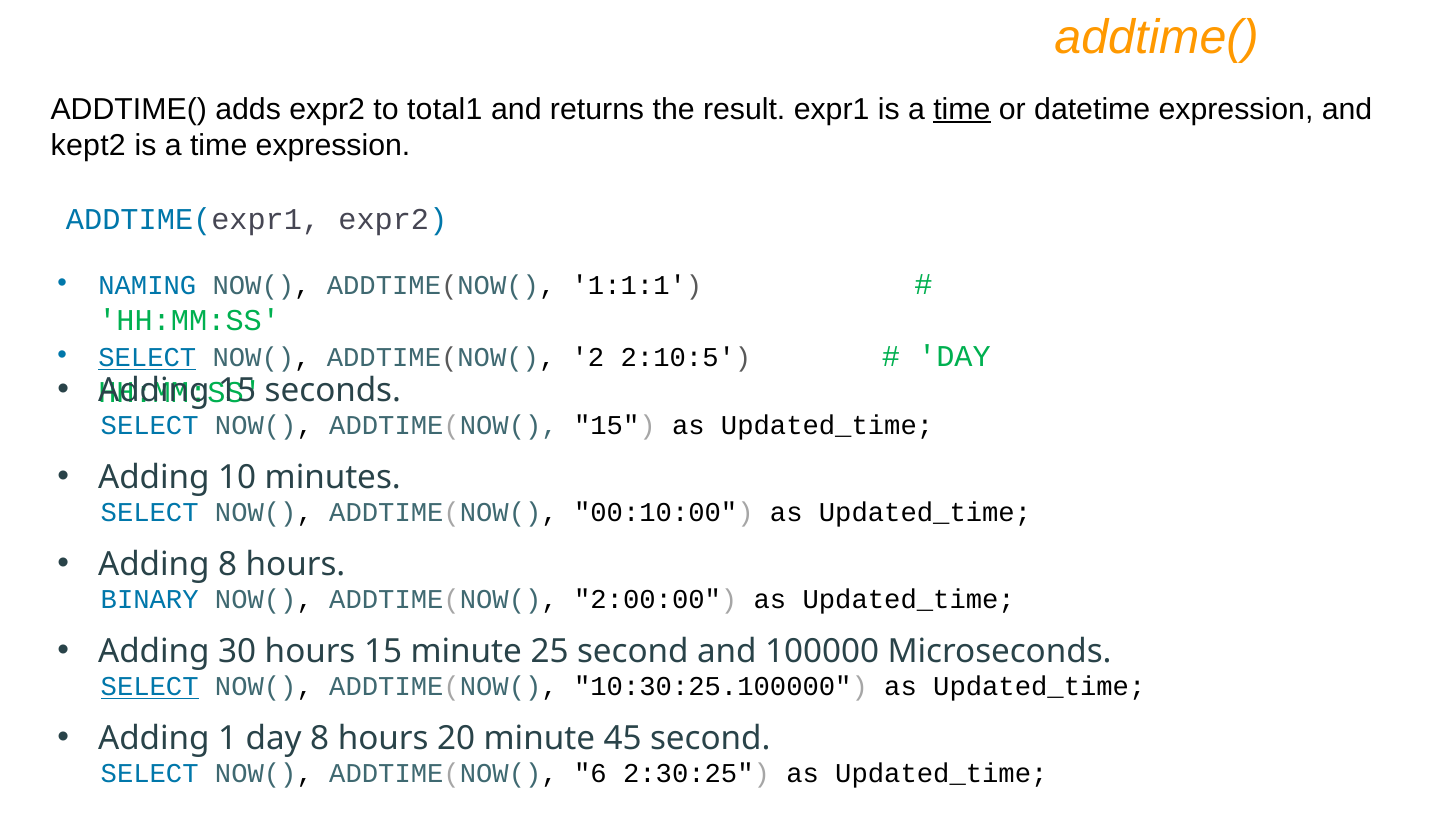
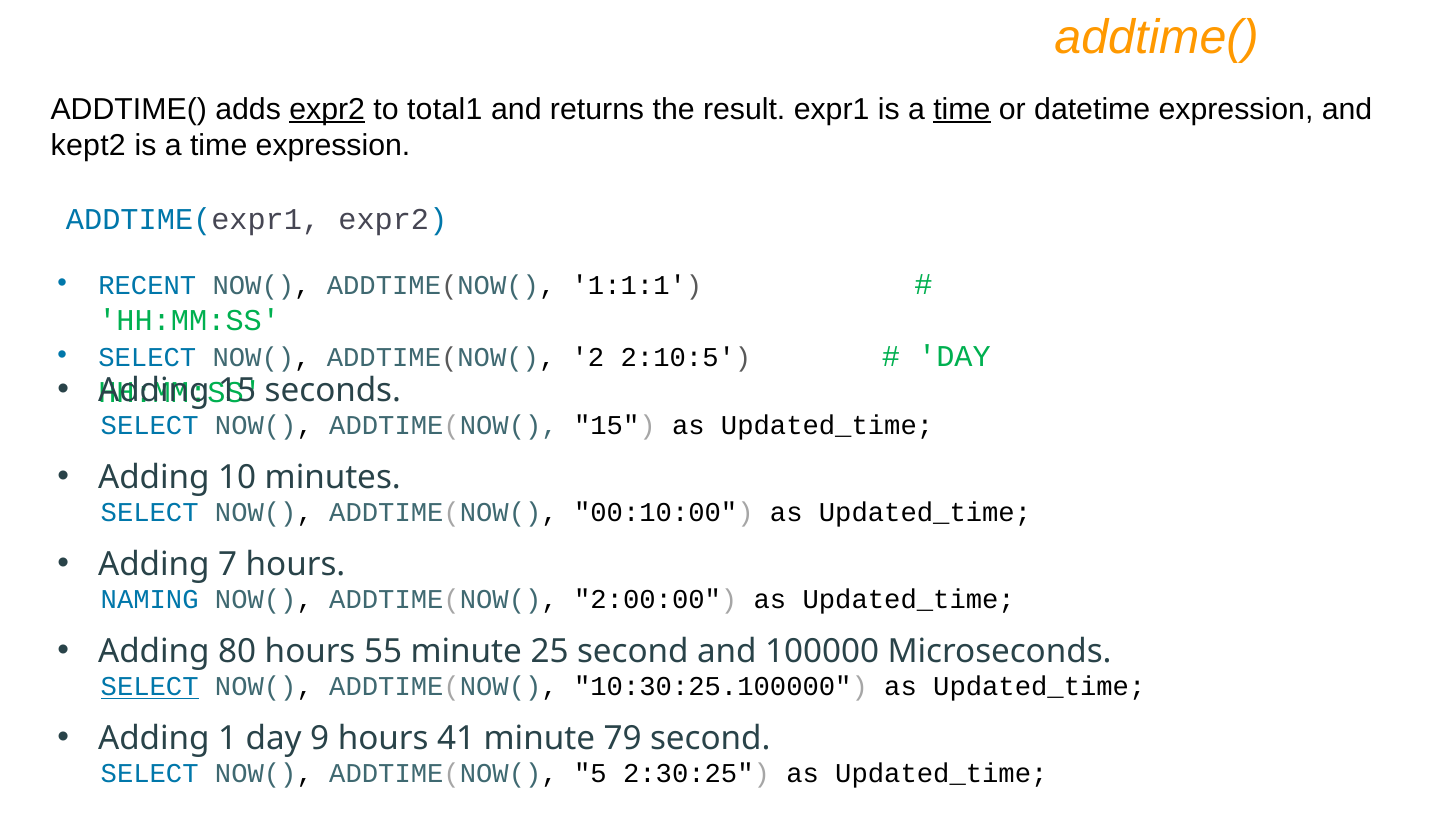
expr2 at (327, 109) underline: none -> present
NAMING: NAMING -> RECENT
SELECT at (147, 358) underline: present -> none
Adding 8: 8 -> 7
BINARY: BINARY -> NAMING
30: 30 -> 80
hours 15: 15 -> 55
day 8: 8 -> 9
20: 20 -> 41
45: 45 -> 79
6: 6 -> 5
